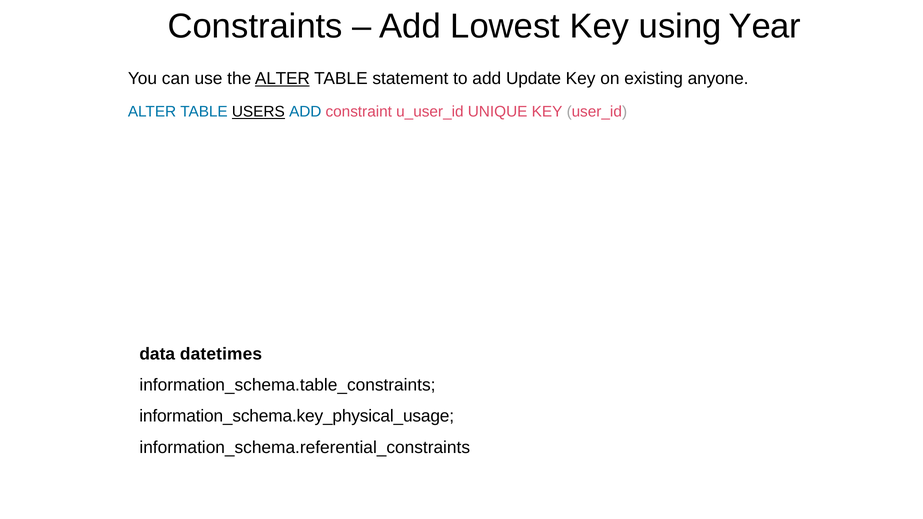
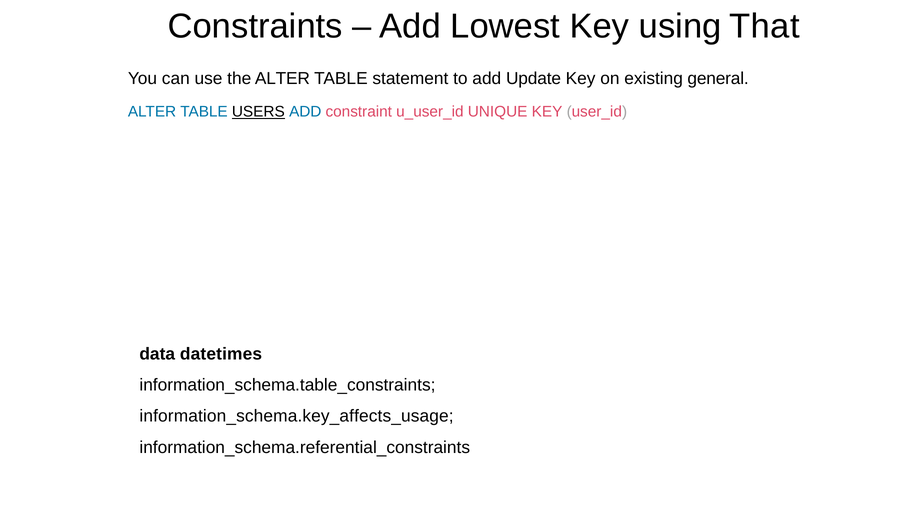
Year: Year -> That
ALTER at (282, 78) underline: present -> none
anyone: anyone -> general
information_schema.key_physical_usage: information_schema.key_physical_usage -> information_schema.key_affects_usage
